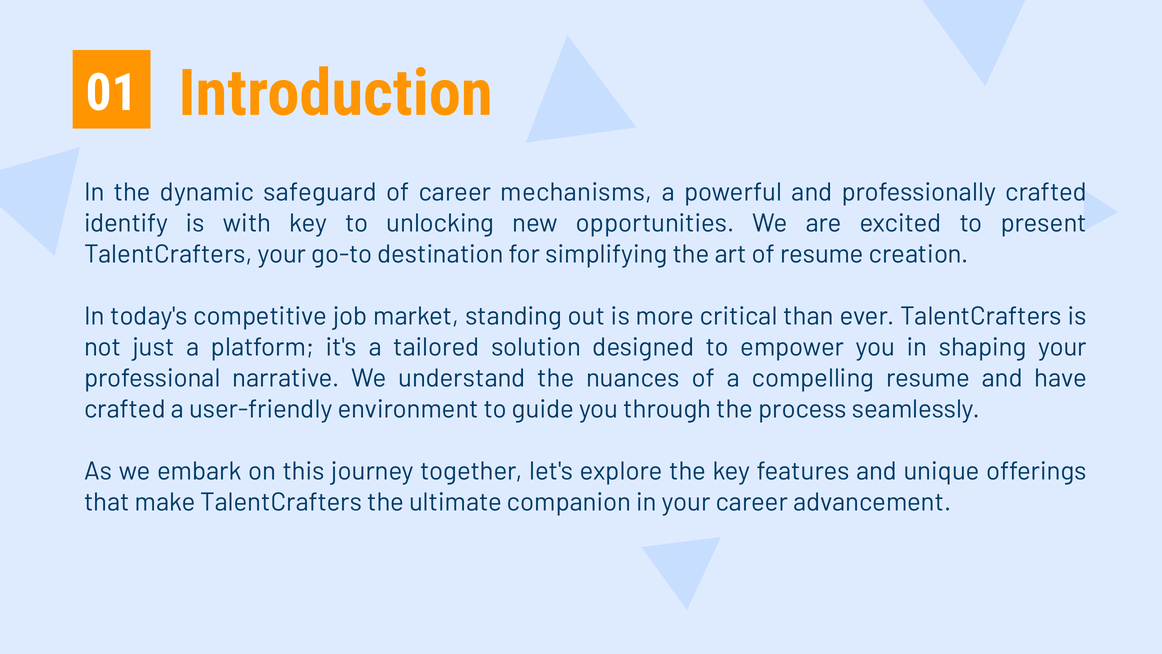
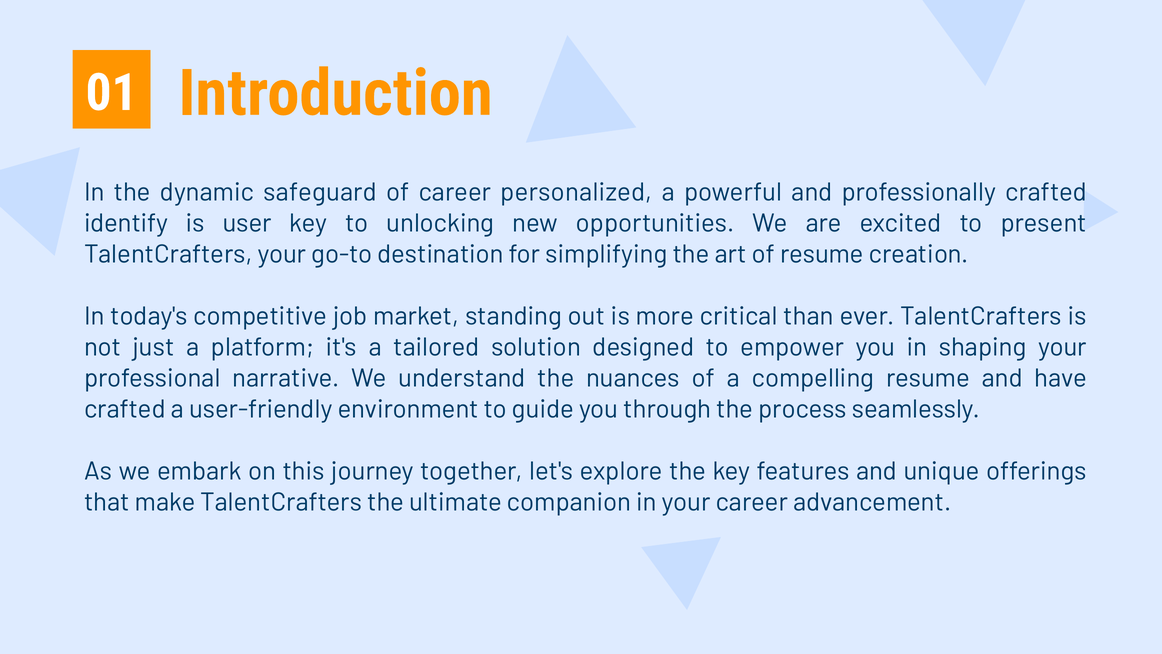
mechanisms: mechanisms -> personalized
with: with -> user
